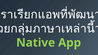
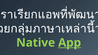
App underline: none -> present
